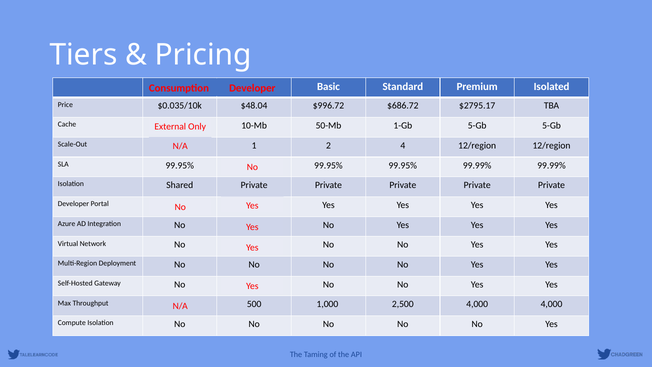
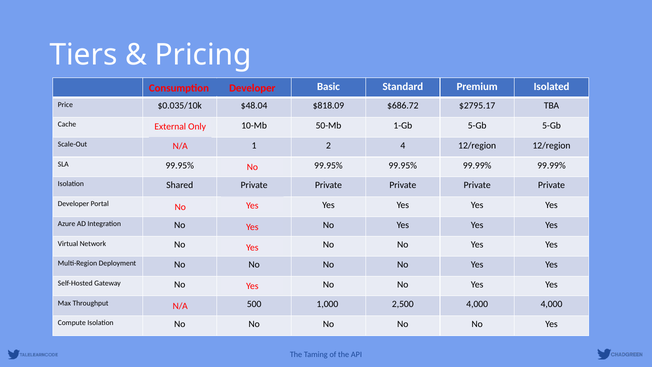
$996.72: $996.72 -> $818.09
